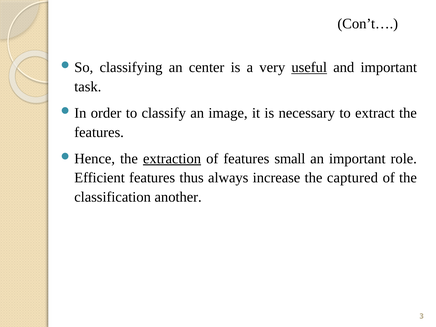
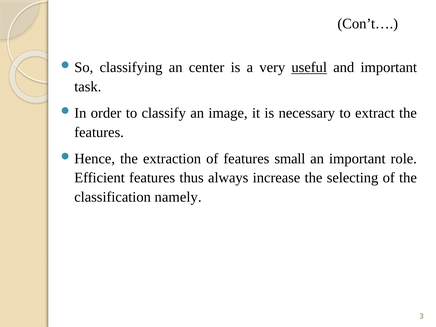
extraction underline: present -> none
captured: captured -> selecting
another: another -> namely
